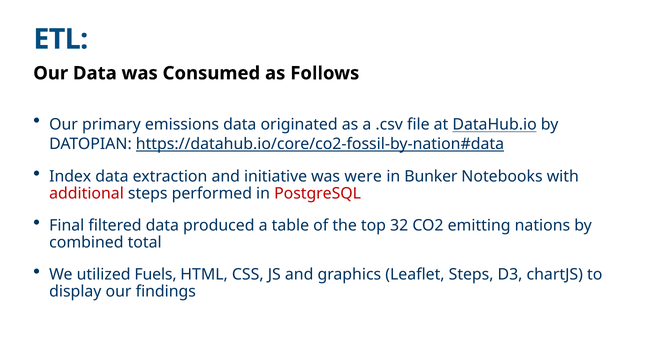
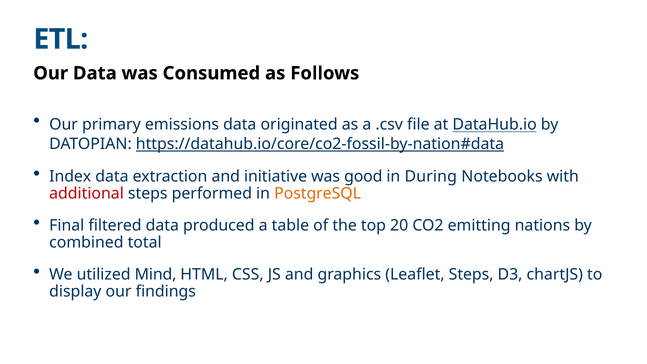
were: were -> good
Bunker: Bunker -> During
PostgreSQL colour: red -> orange
32: 32 -> 20
Fuels: Fuels -> Mind
